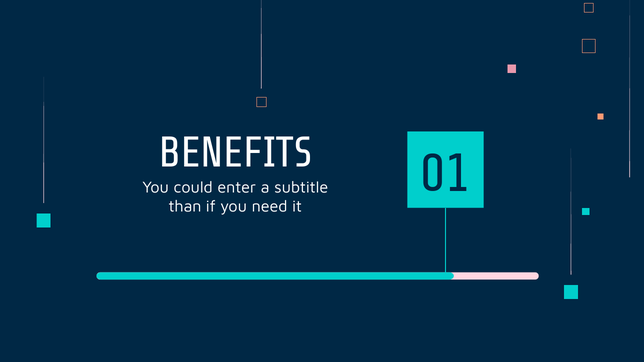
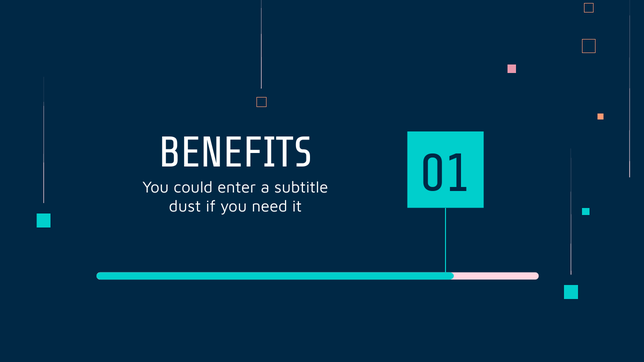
than: than -> dust
